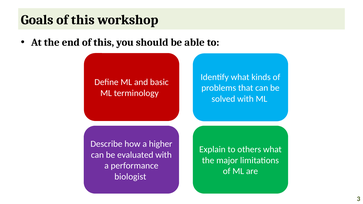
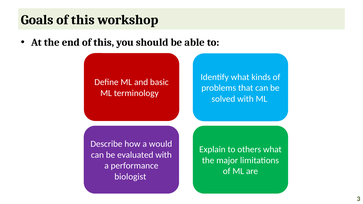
higher: higher -> would
